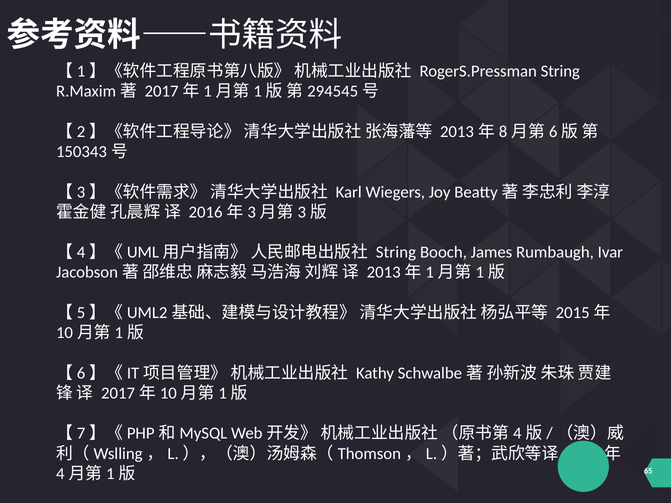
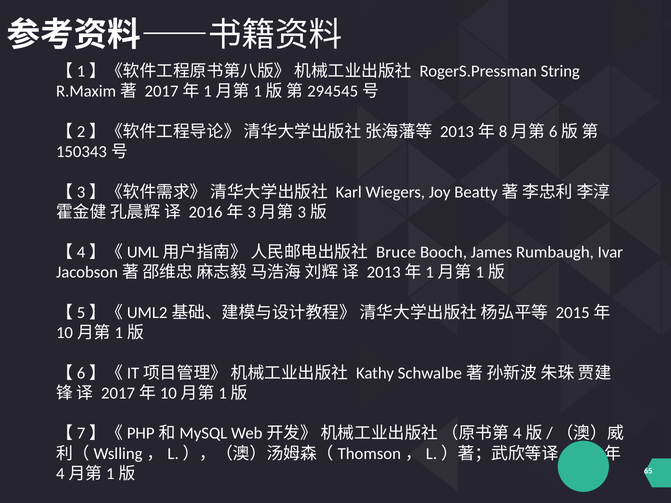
String at (396, 252): String -> Bruce
